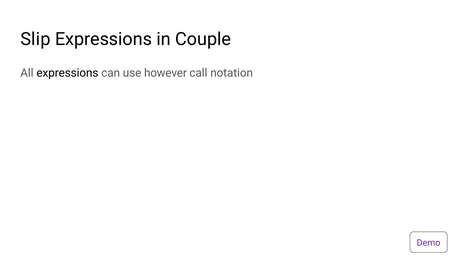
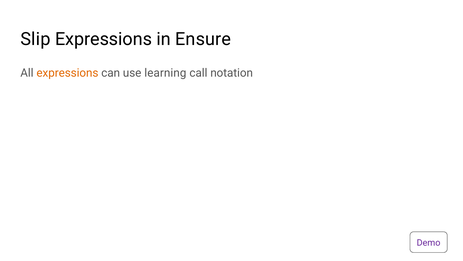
Couple: Couple -> Ensure
expressions at (67, 73) colour: black -> orange
however: however -> learning
